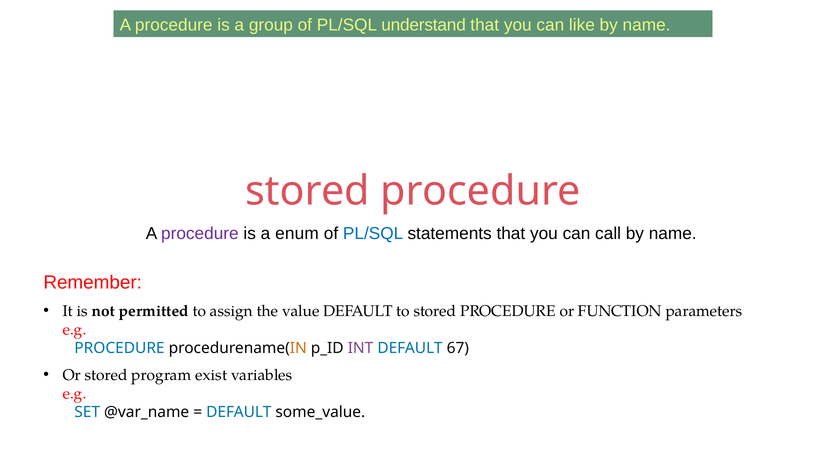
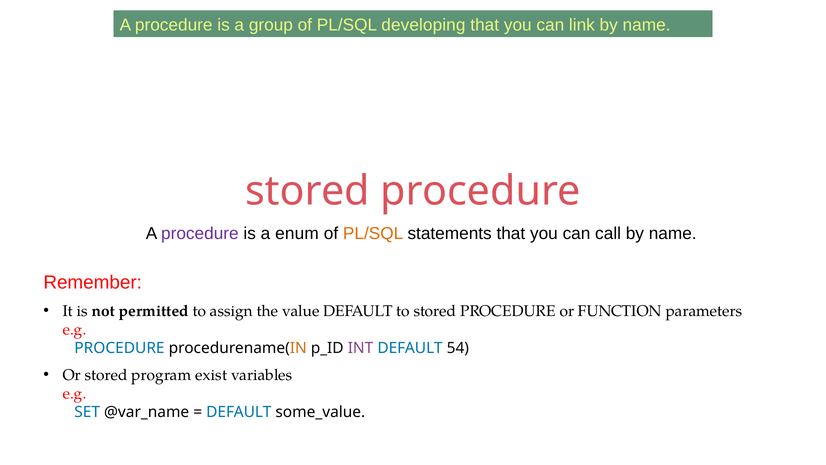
understand: understand -> developing
like: like -> link
PL/SQL at (373, 233) colour: blue -> orange
67: 67 -> 54
